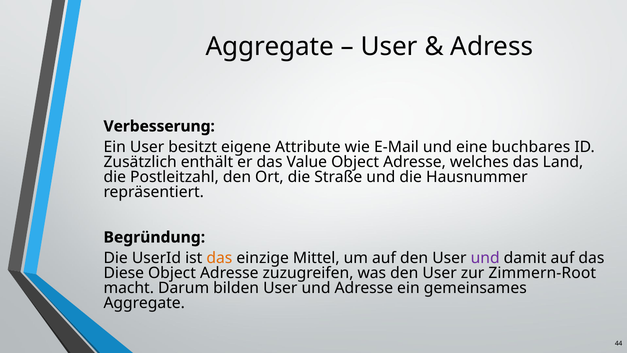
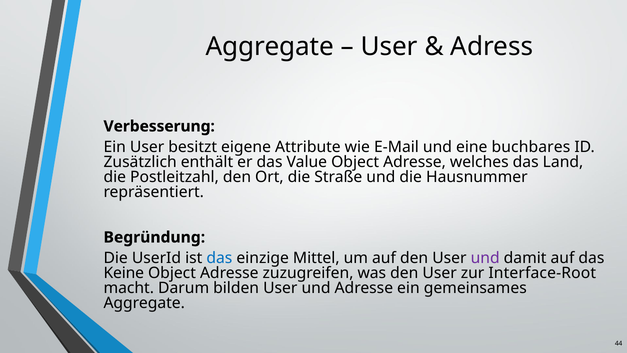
das at (219, 258) colour: orange -> blue
Diese: Diese -> Keine
Zimmern-Root: Zimmern-Root -> Interface-Root
